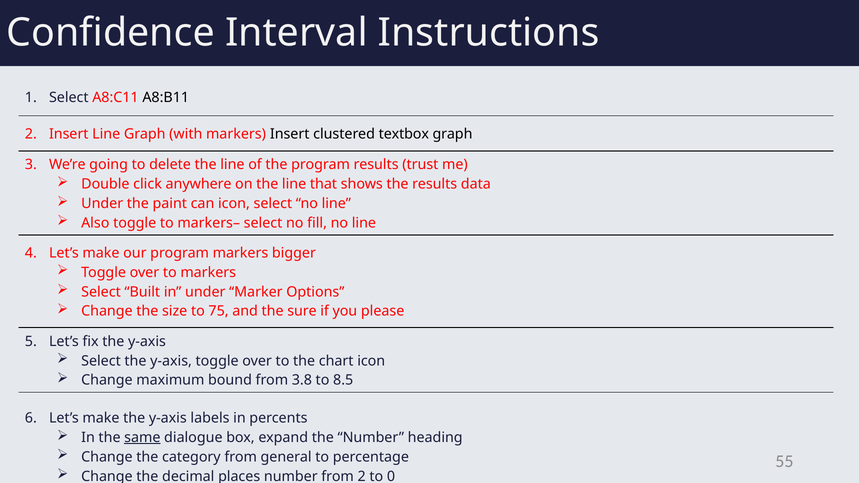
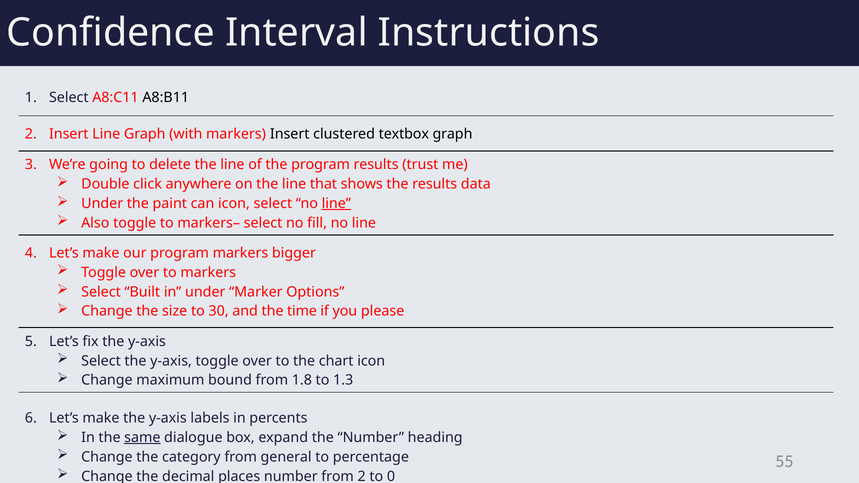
line at (336, 204) underline: none -> present
75: 75 -> 30
sure: sure -> time
3.8: 3.8 -> 1.8
8.5: 8.5 -> 1.3
